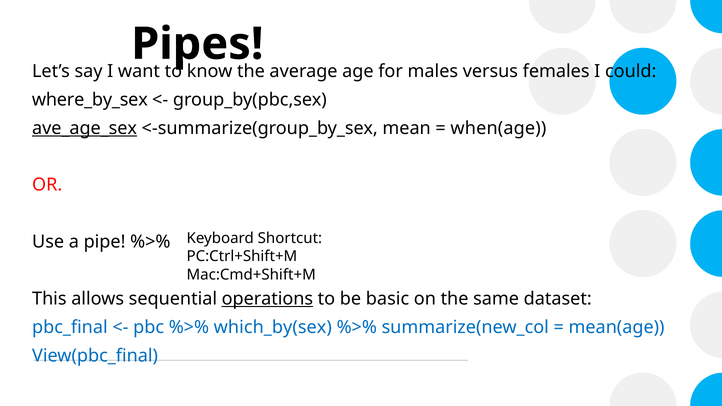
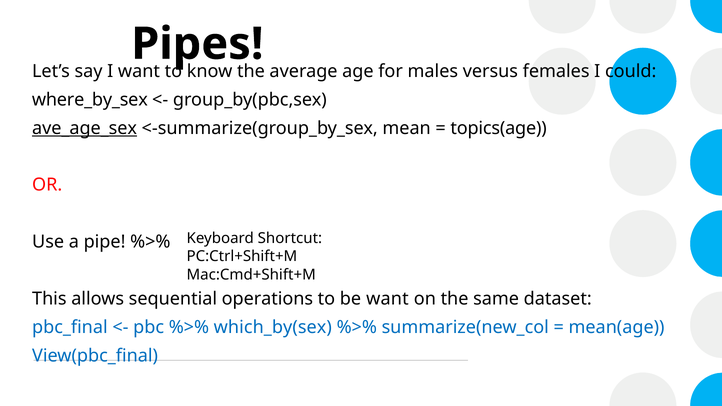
when(age: when(age -> topics(age
operations underline: present -> none
be basic: basic -> want
